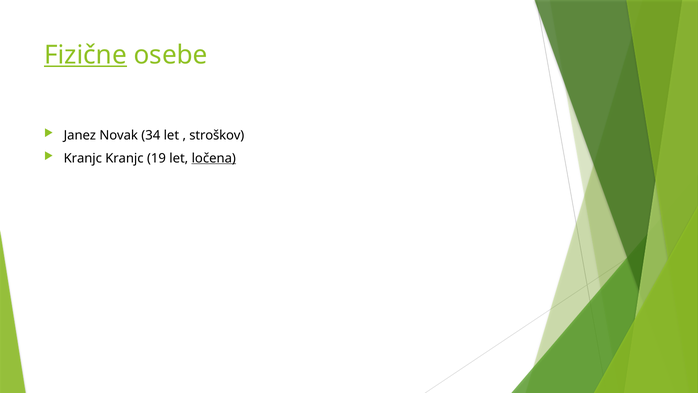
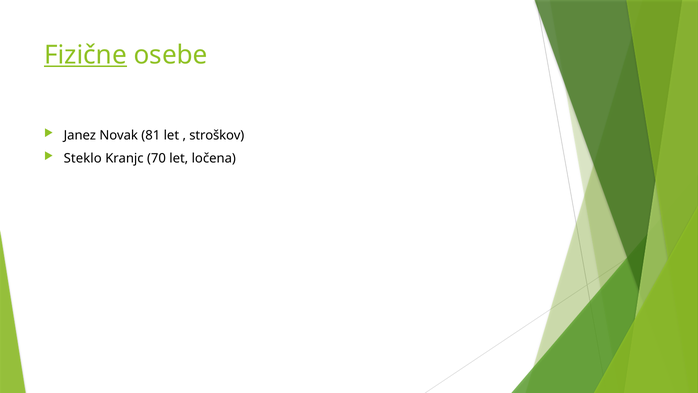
34: 34 -> 81
Kranjc at (83, 158): Kranjc -> Steklo
19: 19 -> 70
ločena underline: present -> none
